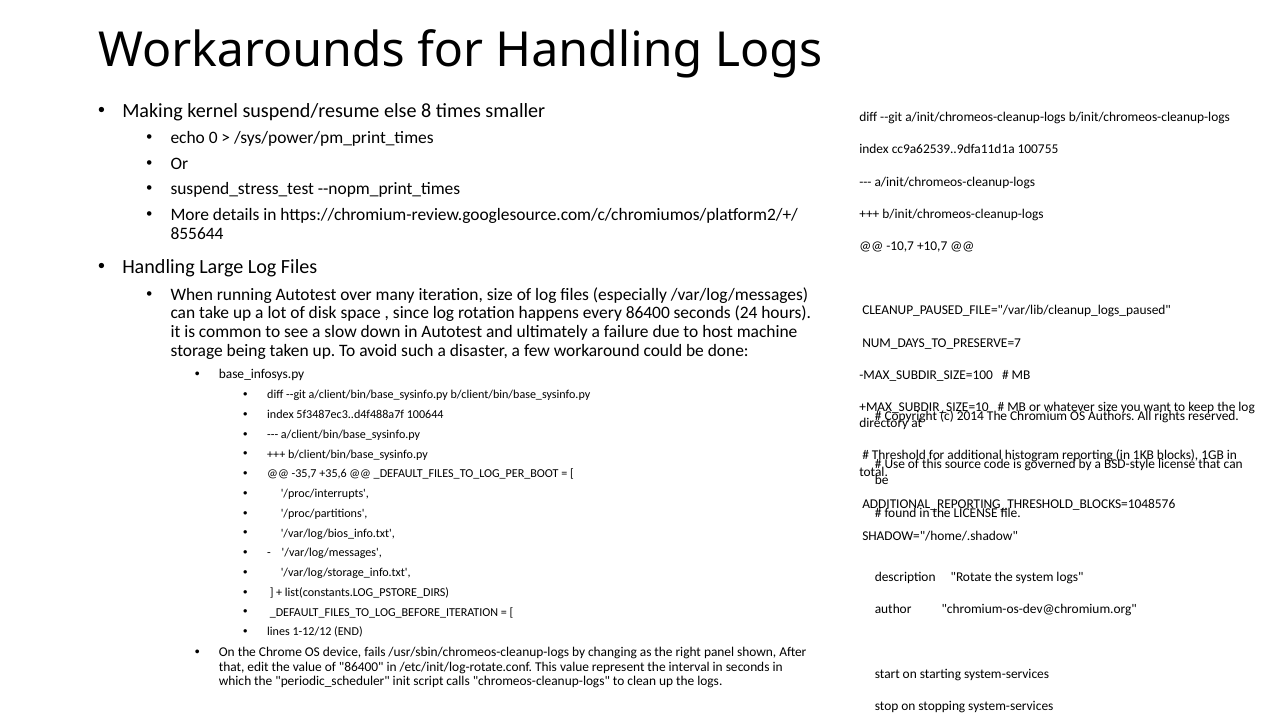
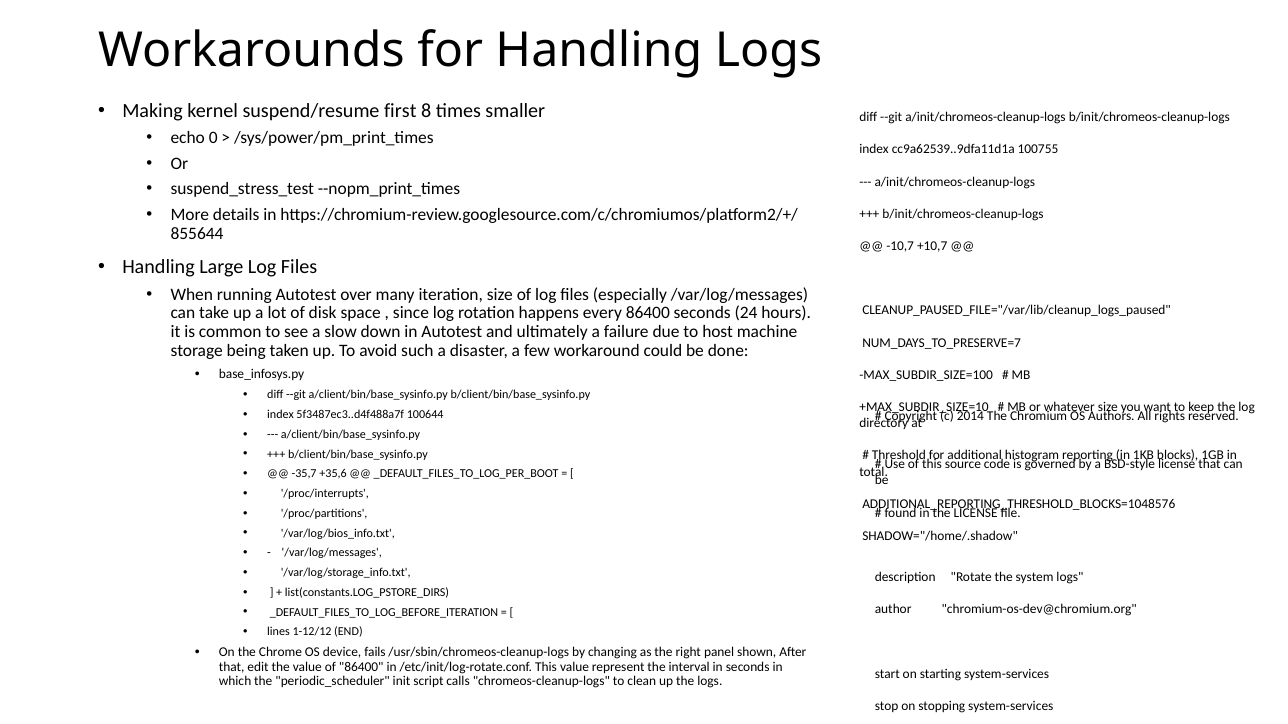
else: else -> first
